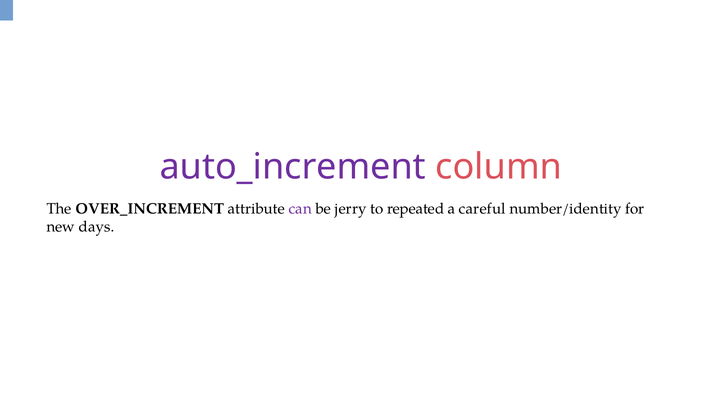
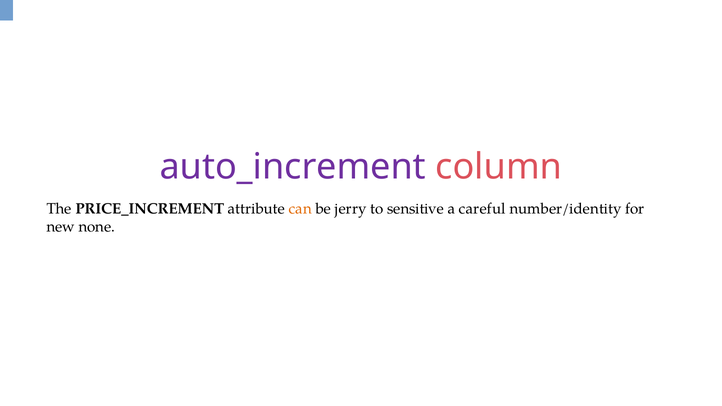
OVER_INCREMENT: OVER_INCREMENT -> PRICE_INCREMENT
can colour: purple -> orange
repeated: repeated -> sensitive
days: days -> none
